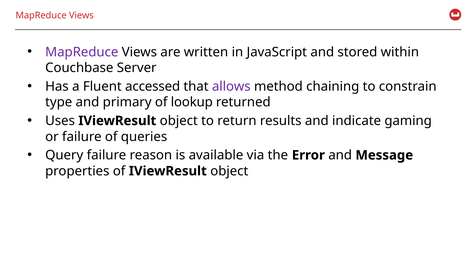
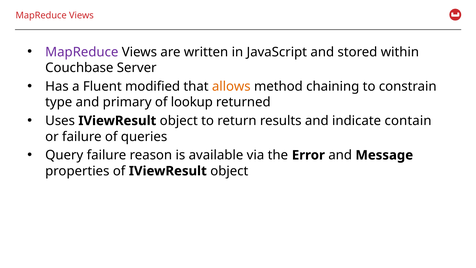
accessed: accessed -> modified
allows colour: purple -> orange
gaming: gaming -> contain
